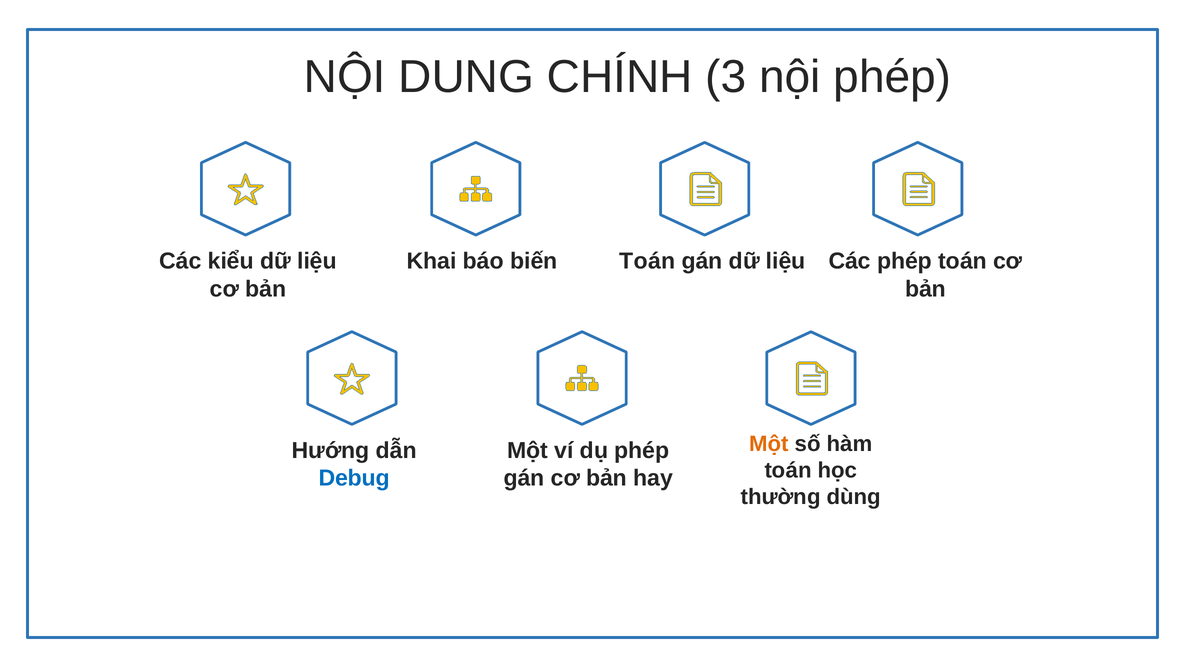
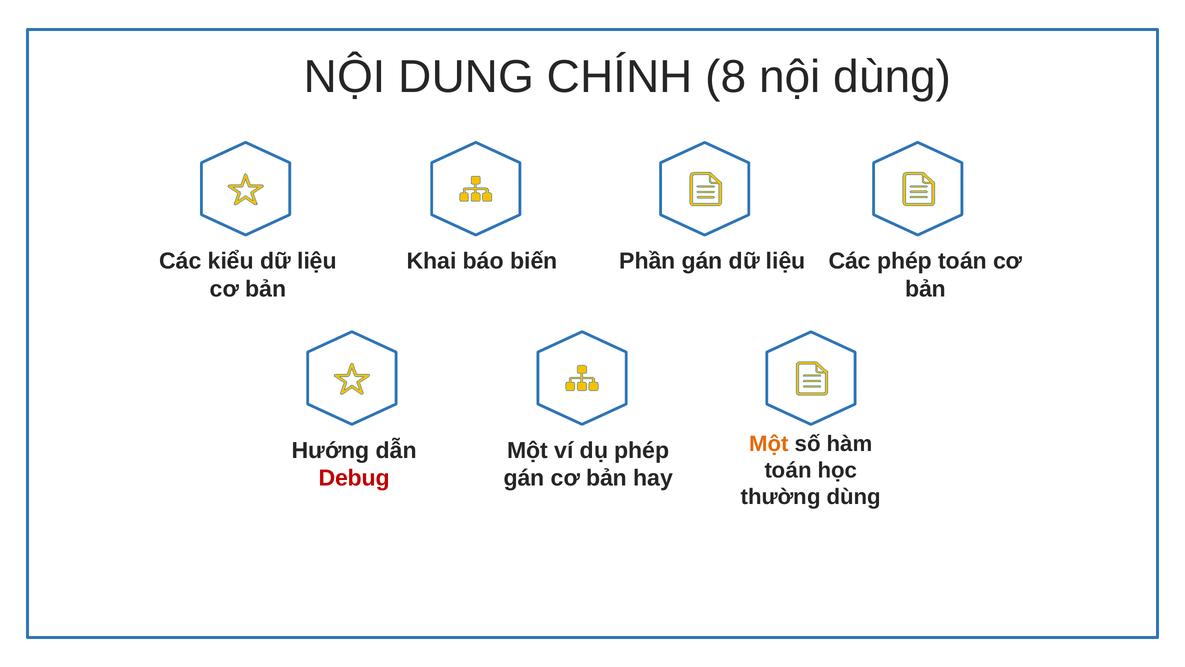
3: 3 -> 8
nội phép: phép -> dùng
biến Toán: Toán -> Phần
Debug colour: blue -> red
